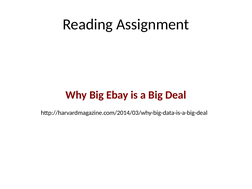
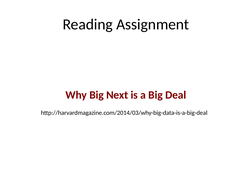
Ebay: Ebay -> Next
